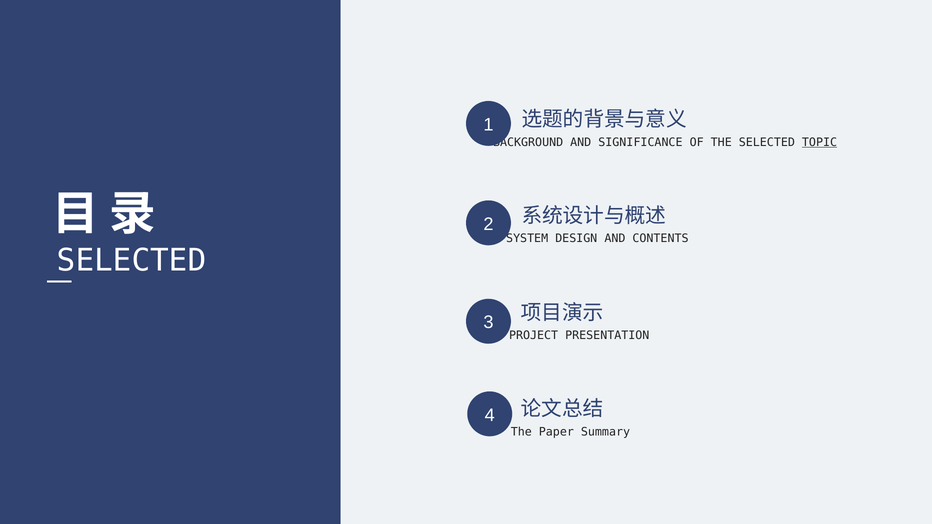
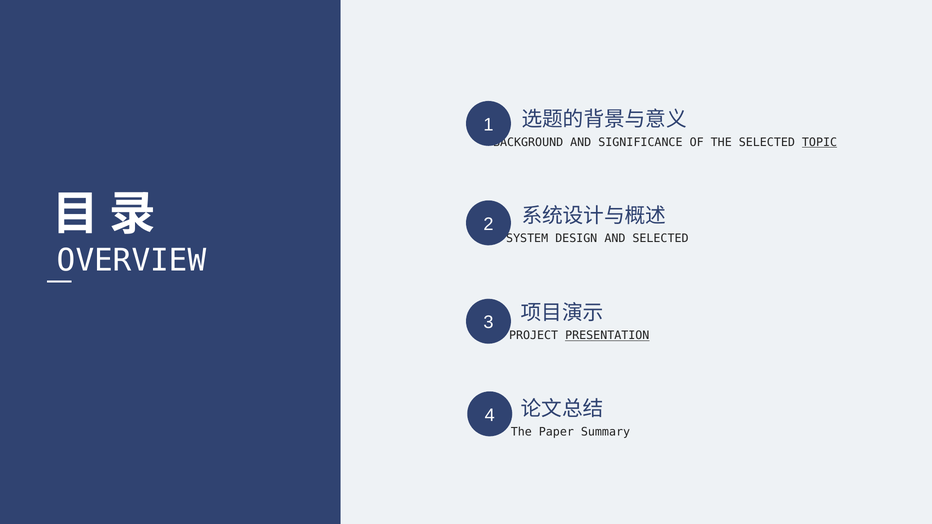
AND CONTENTS: CONTENTS -> SELECTED
SELECTED at (132, 261): SELECTED -> OVERVIEW
PRESENTATION underline: none -> present
